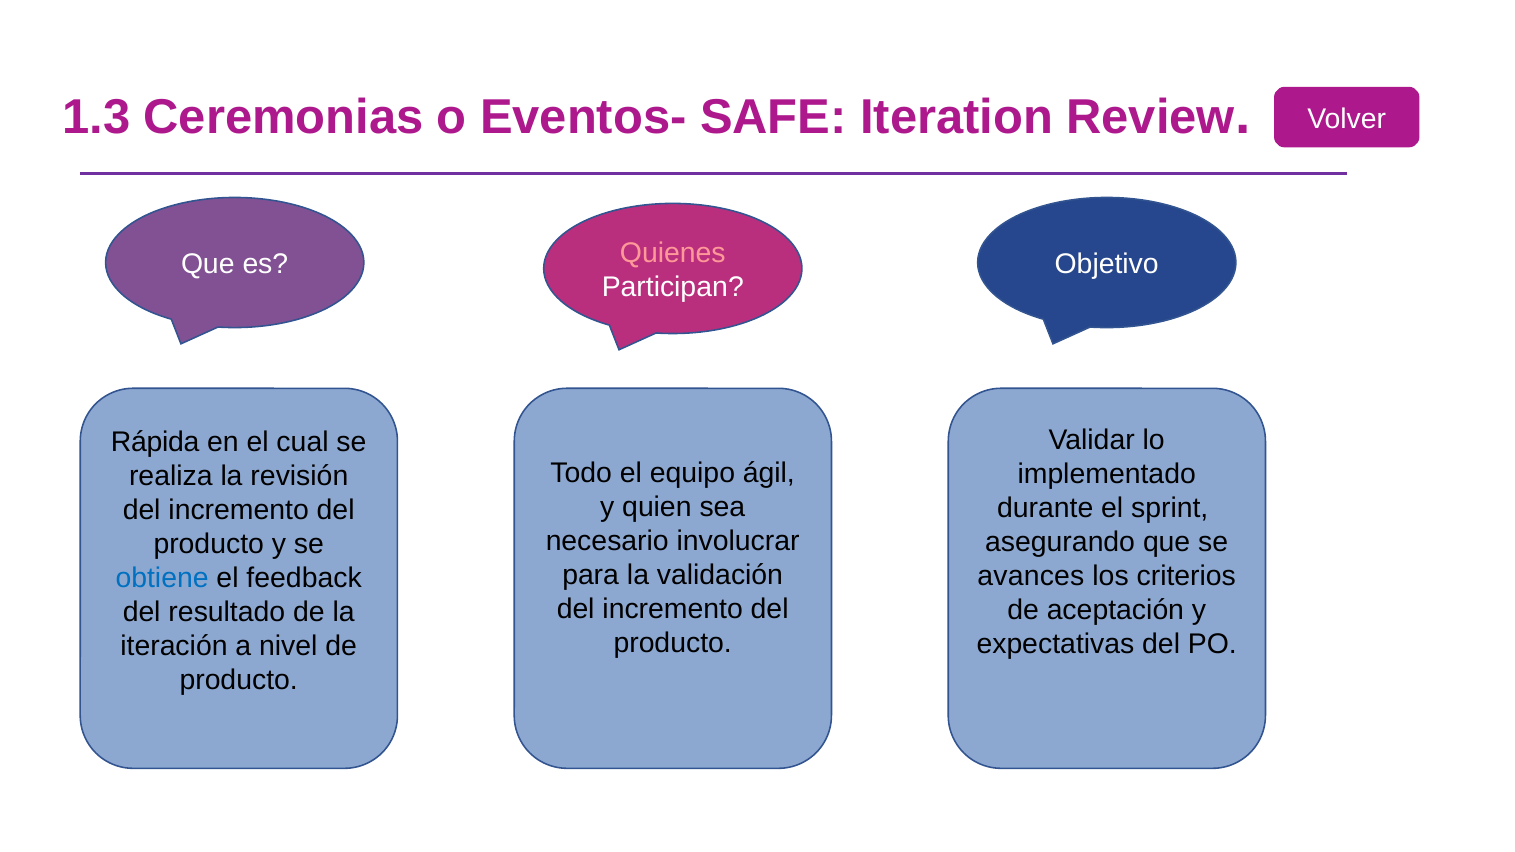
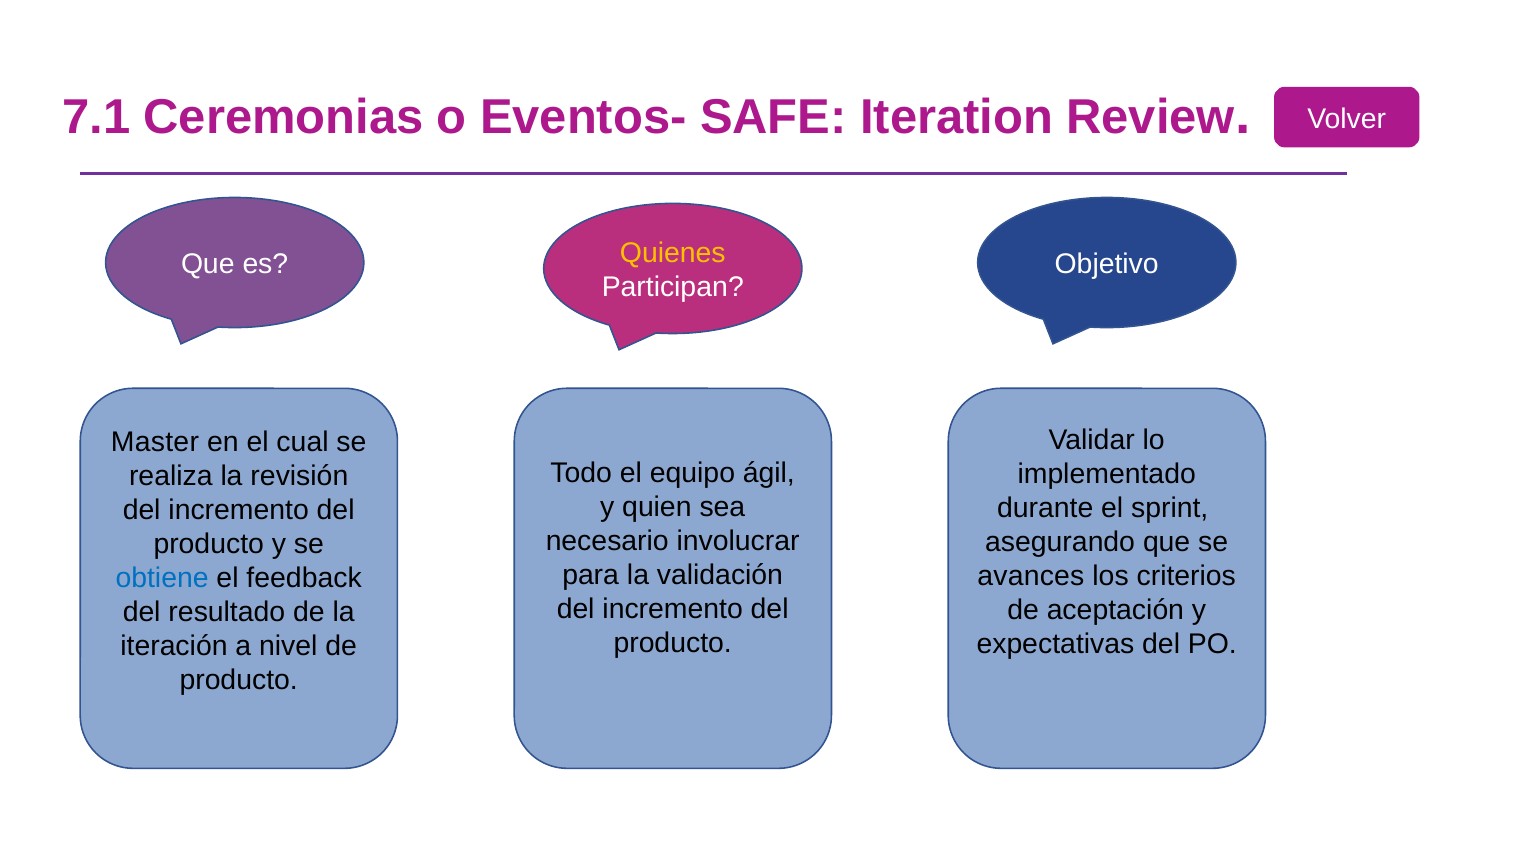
1.3: 1.3 -> 7.1
Quienes colour: pink -> yellow
Rápida: Rápida -> Master
